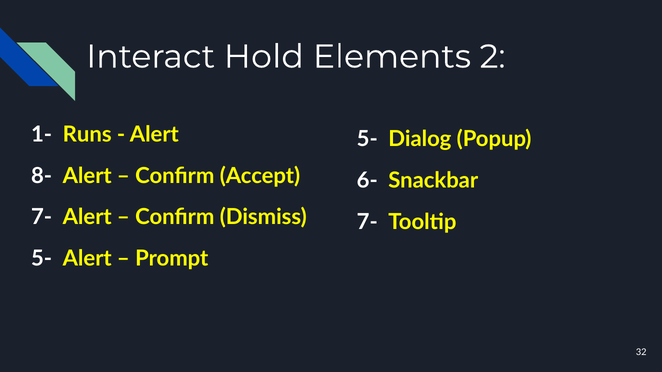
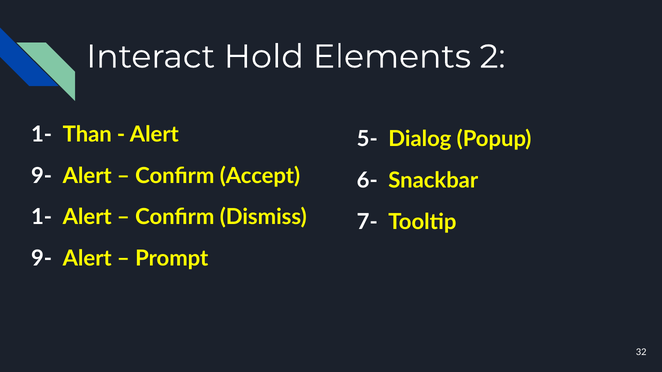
Runs: Runs -> Than
8- at (42, 176): 8- -> 9-
7- at (42, 217): 7- -> 1-
5- at (42, 259): 5- -> 9-
